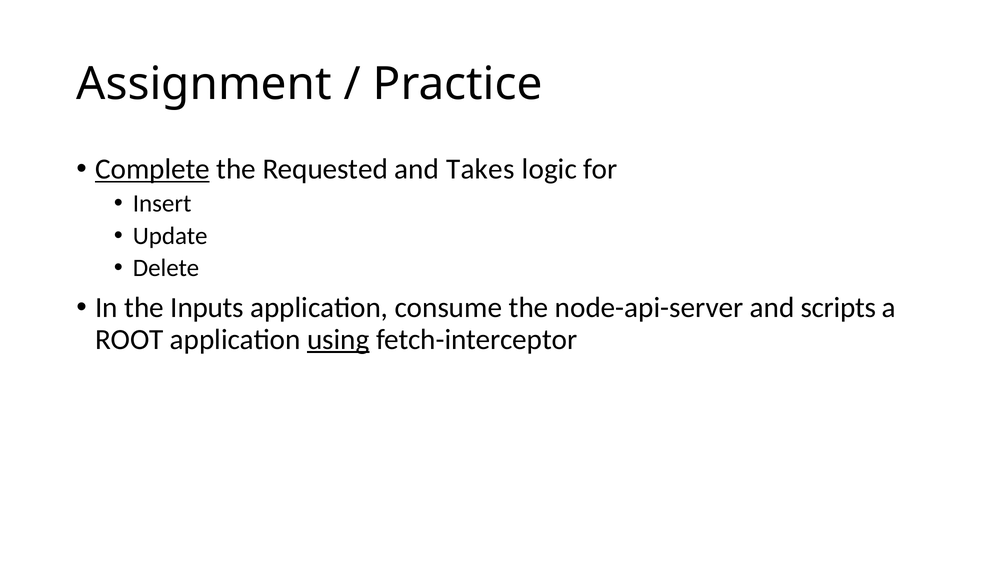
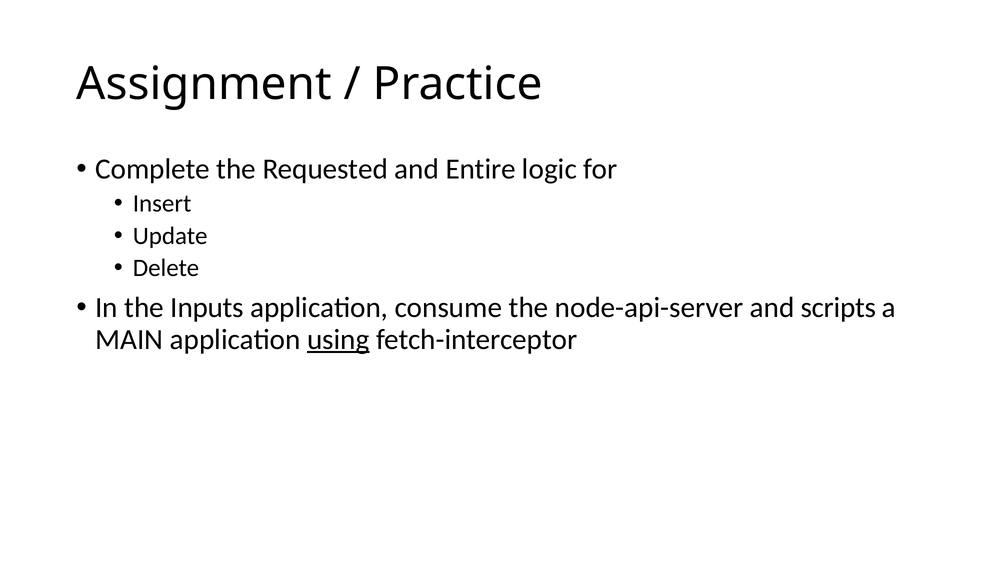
Complete underline: present -> none
Takes: Takes -> Entire
ROOT: ROOT -> MAIN
